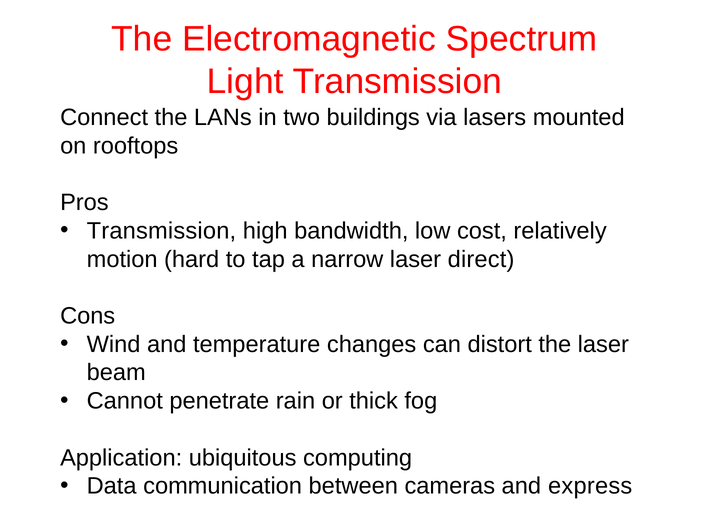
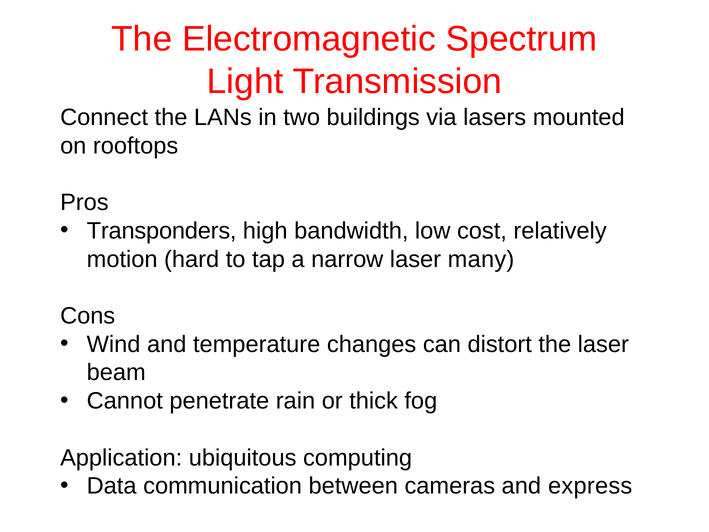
Transmission at (161, 231): Transmission -> Transponders
direct: direct -> many
